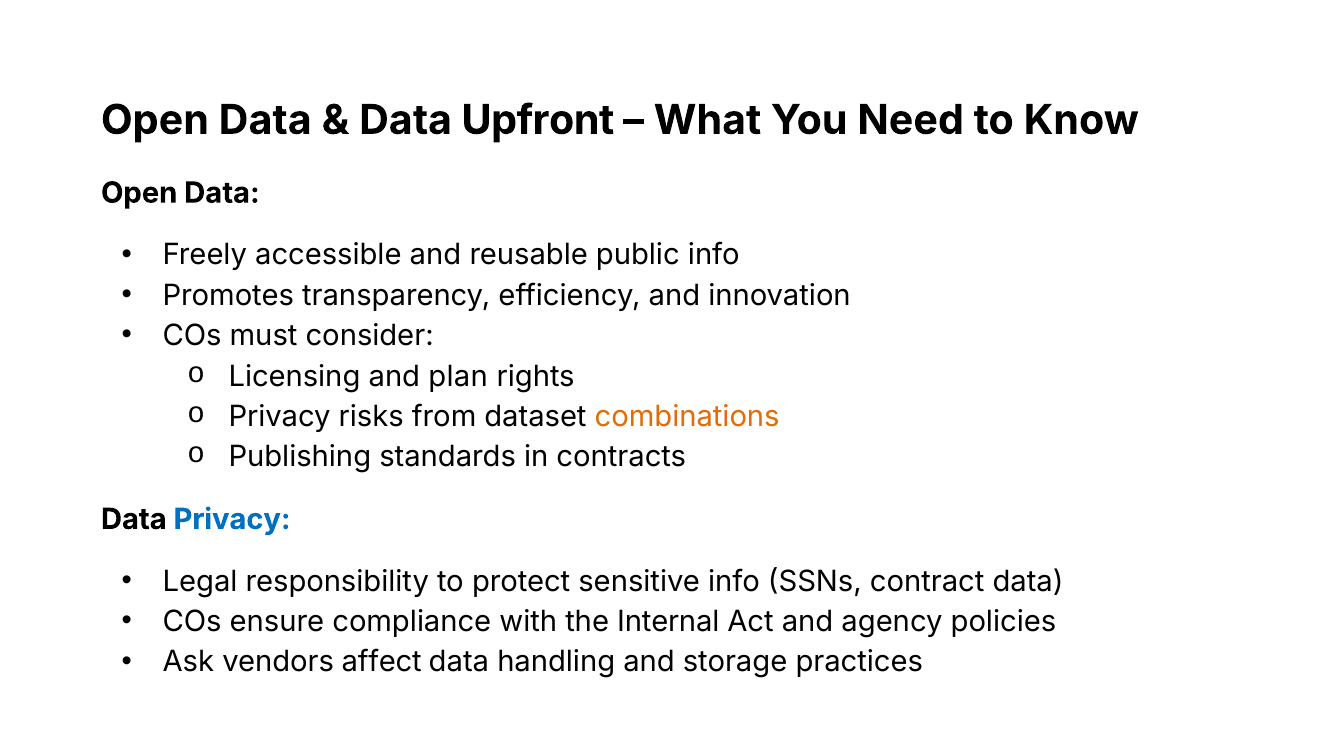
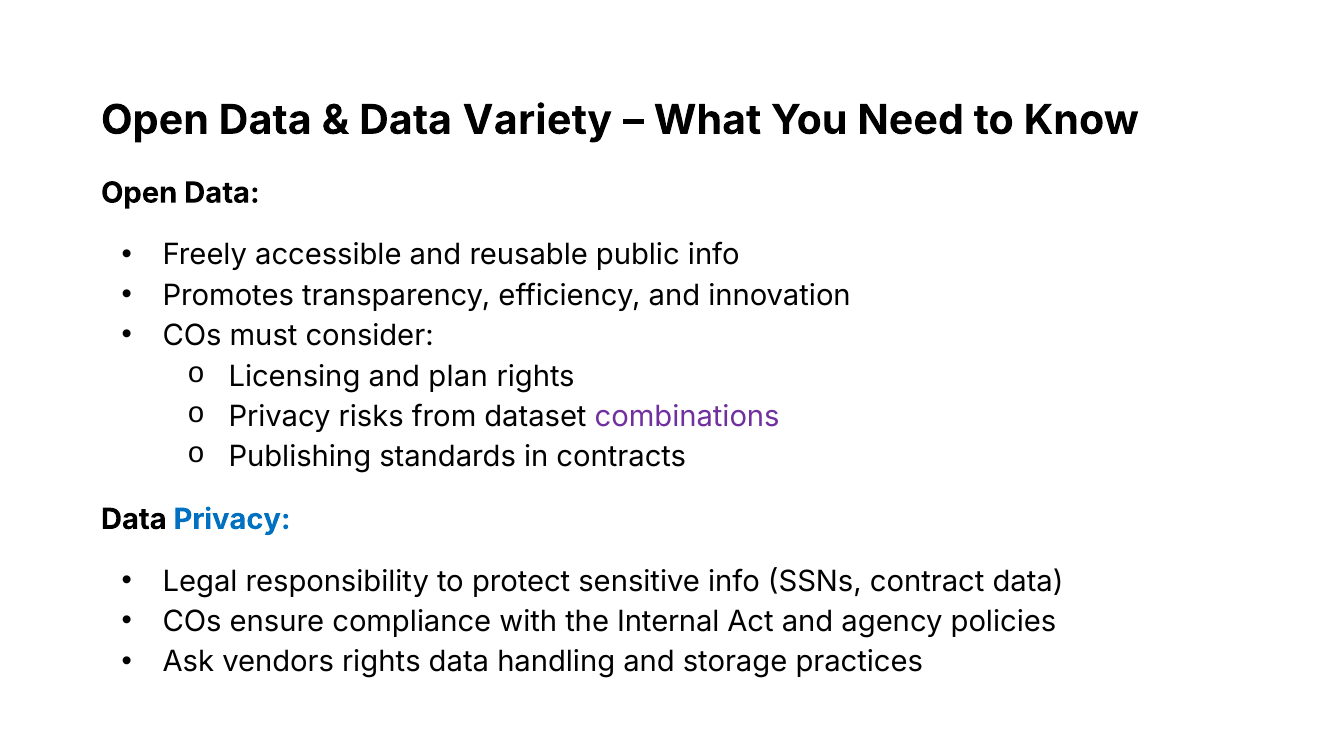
Upfront: Upfront -> Variety
combinations colour: orange -> purple
vendors affect: affect -> rights
